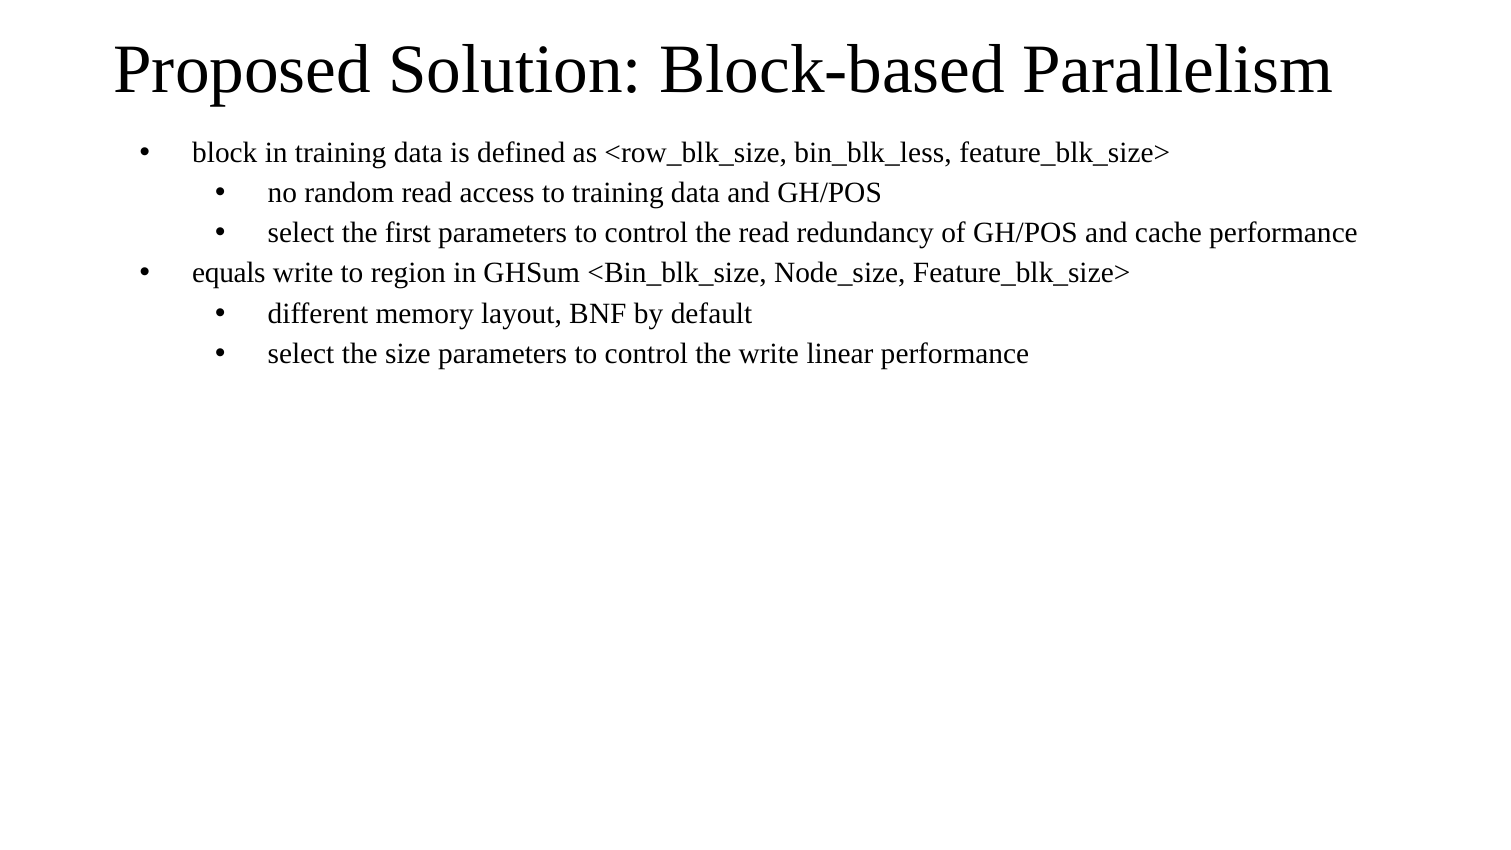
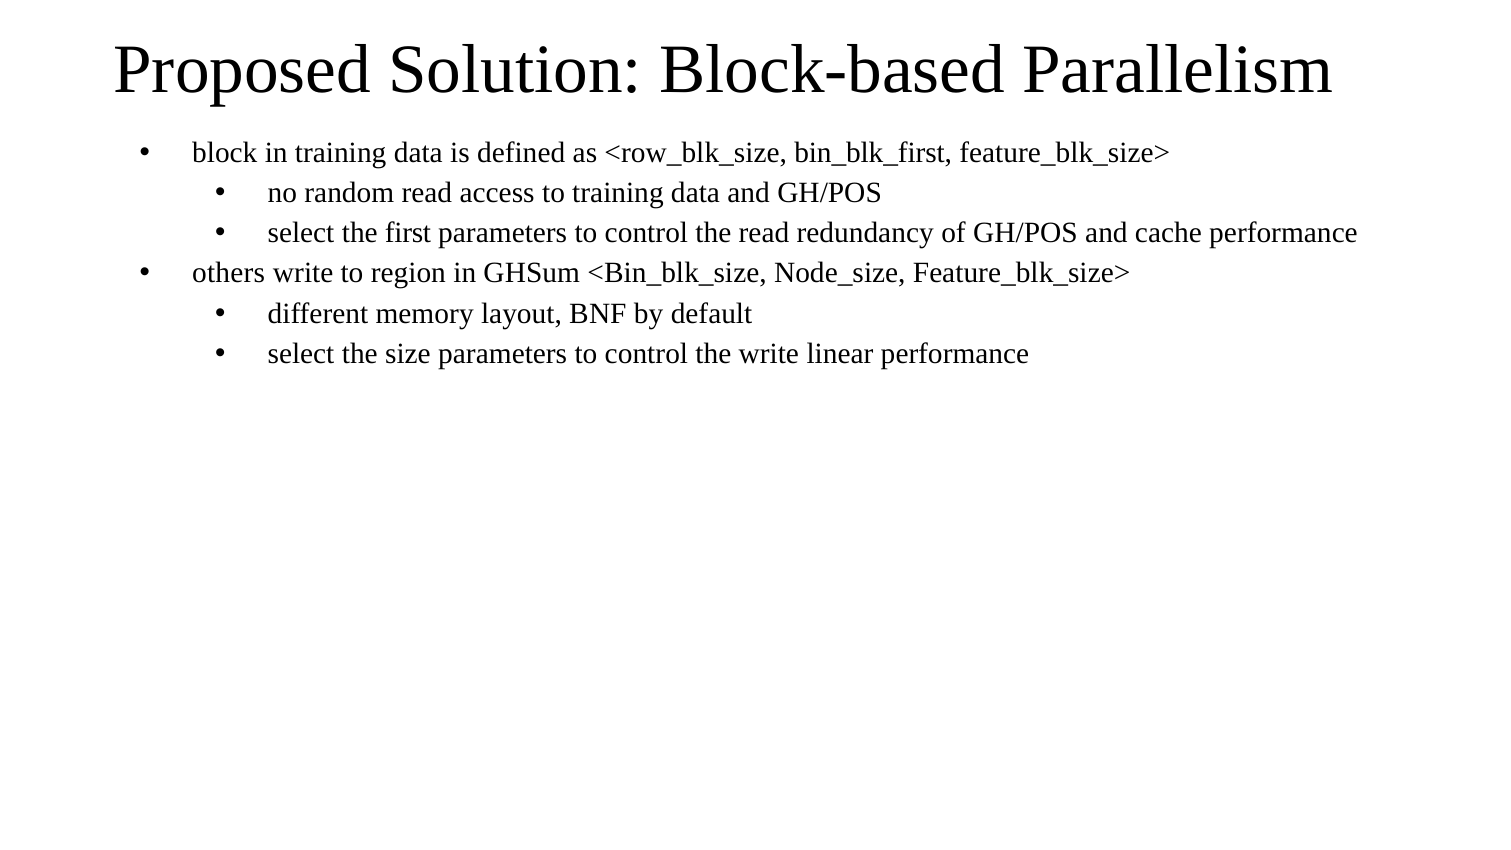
bin_blk_less: bin_blk_less -> bin_blk_first
equals: equals -> others
